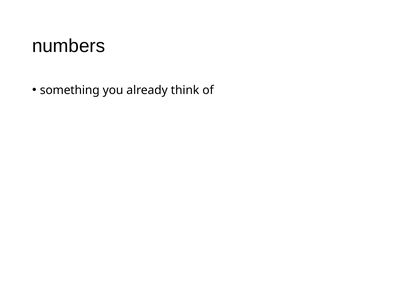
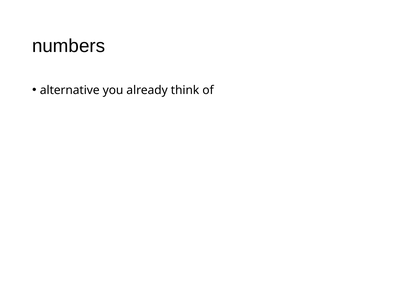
something: something -> alternative
